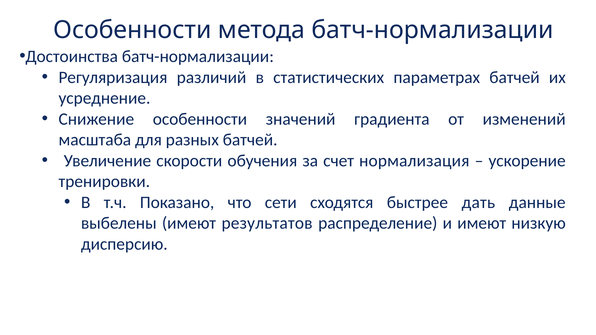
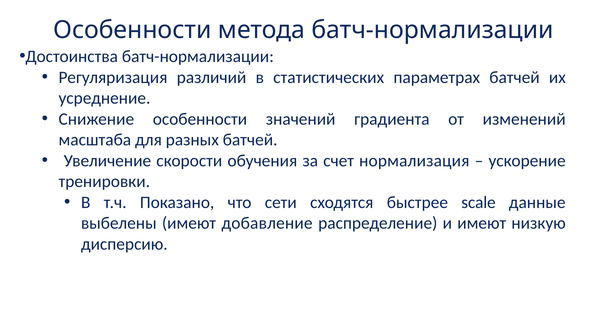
дать: дать -> scale
результатов: результатов -> добавление
